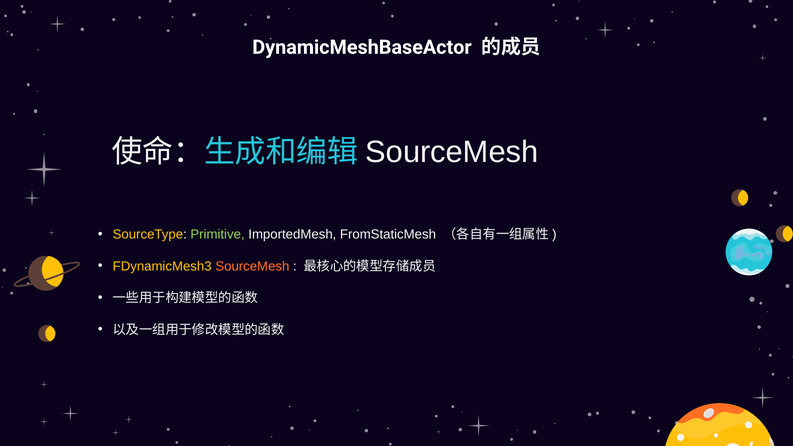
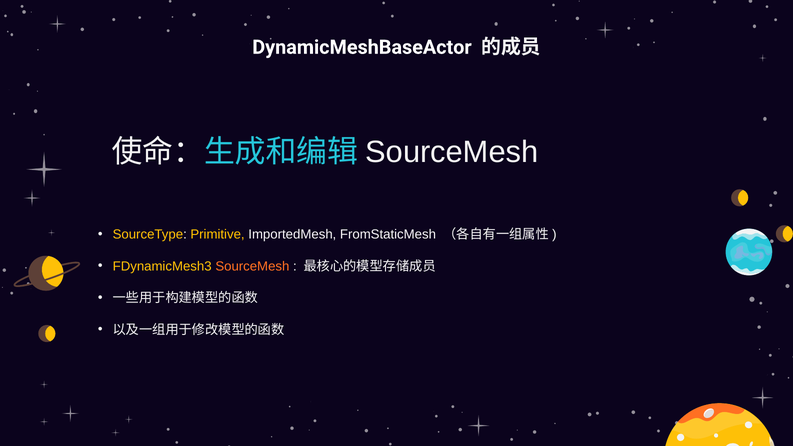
Primitive colour: light green -> yellow
